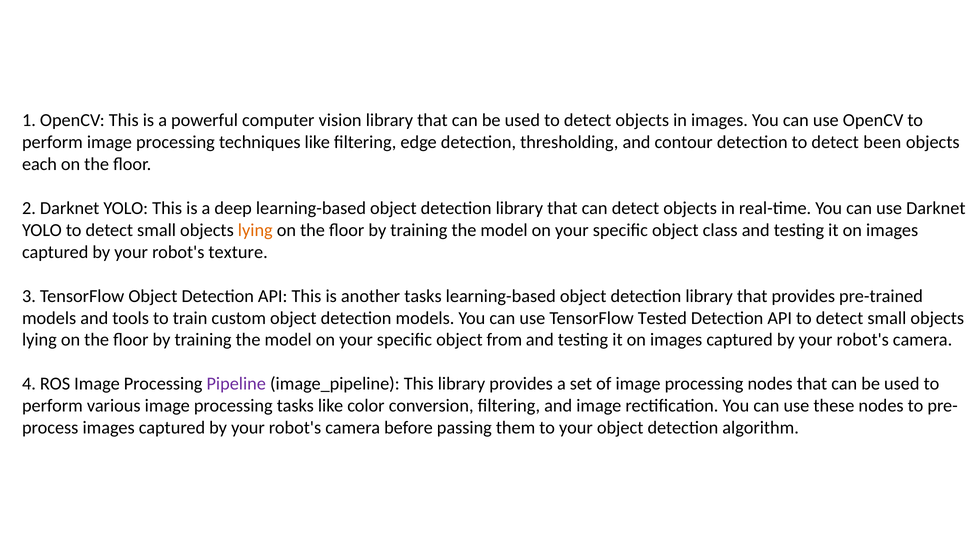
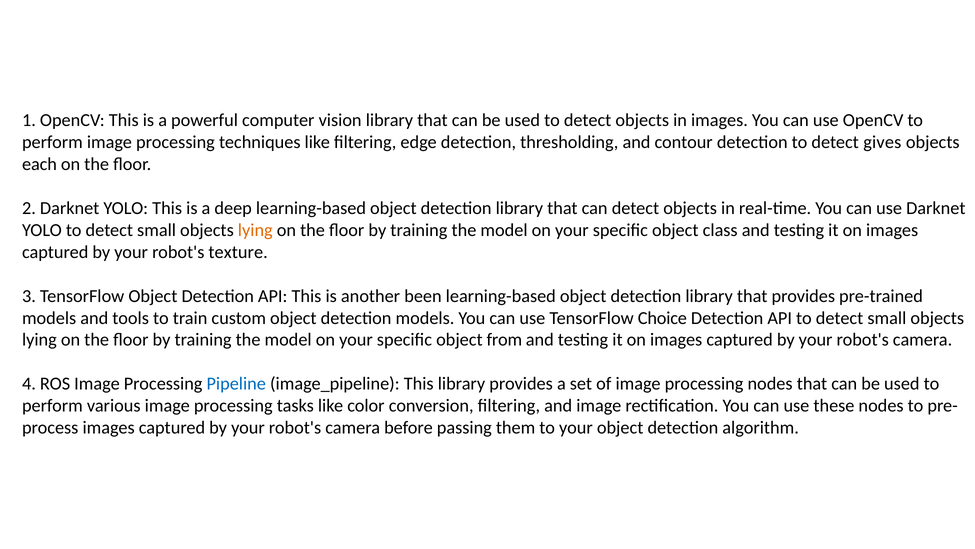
been: been -> gives
another tasks: tasks -> been
Tested: Tested -> Choice
Pipeline colour: purple -> blue
